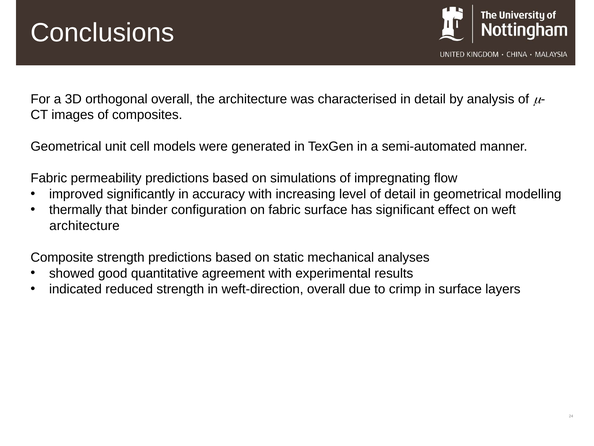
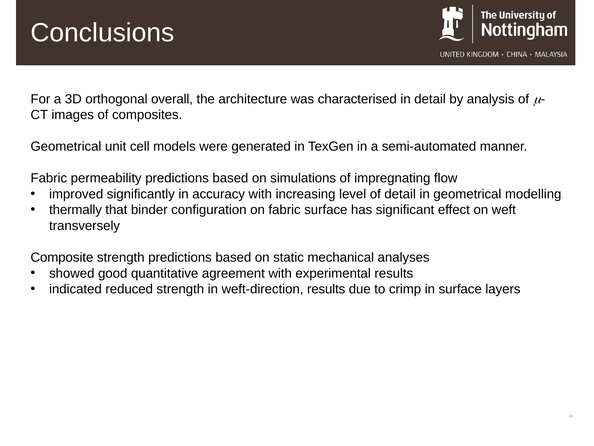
architecture at (84, 226): architecture -> transversely
weft-direction overall: overall -> results
